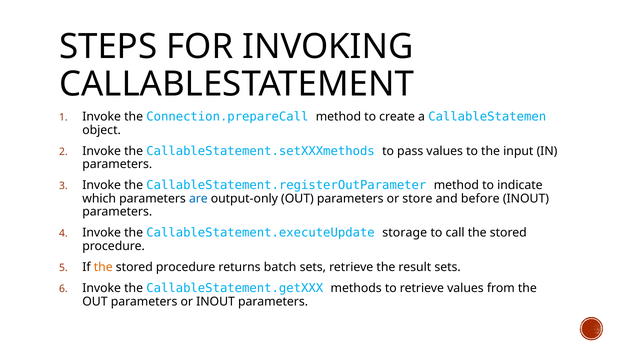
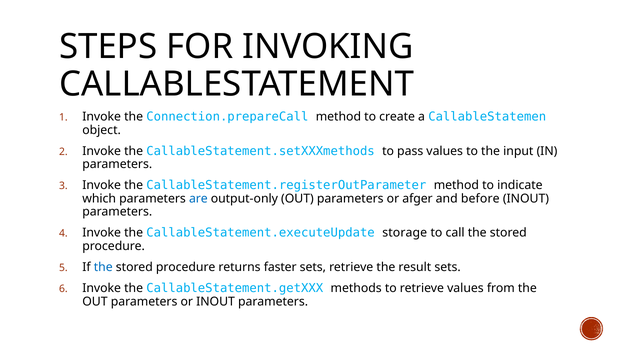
store: store -> afger
the at (103, 267) colour: orange -> blue
batch: batch -> faster
